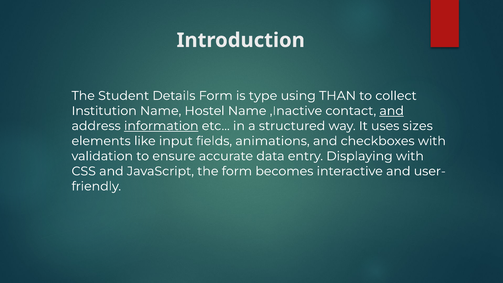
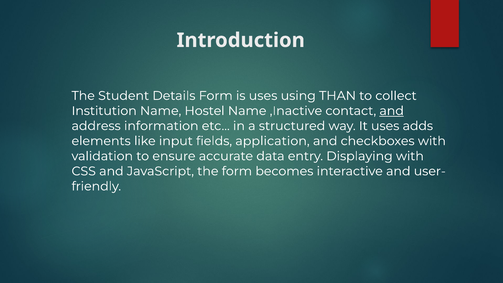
is type: type -> uses
information underline: present -> none
sizes: sizes -> adds
animations: animations -> application
